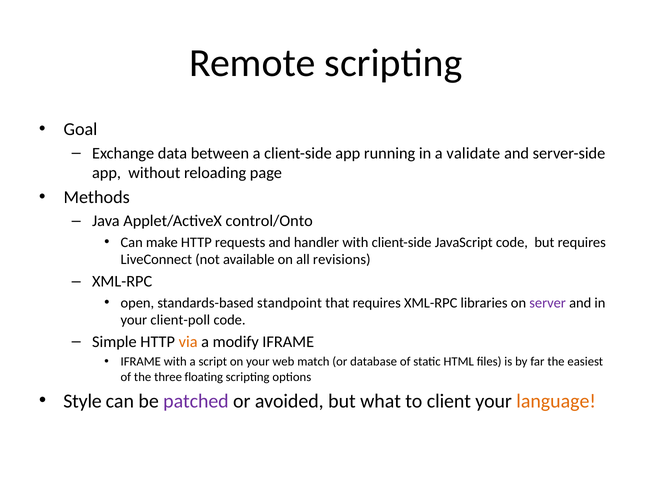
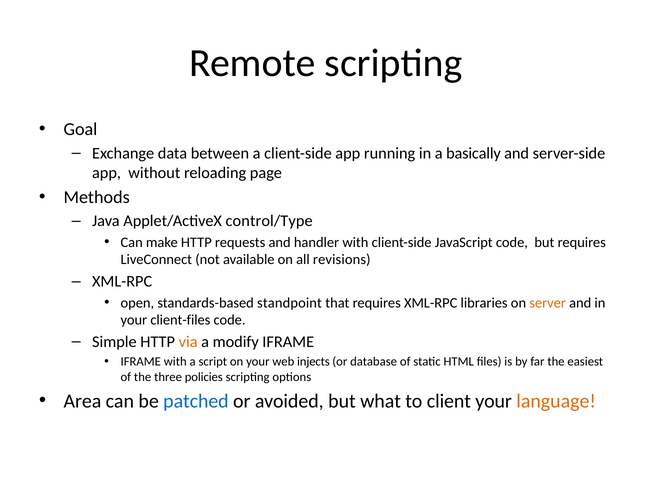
validate: validate -> basically
control/Onto: control/Onto -> control/Type
server colour: purple -> orange
client-poll: client-poll -> client-files
match: match -> injects
floating: floating -> policies
Style: Style -> Area
patched colour: purple -> blue
